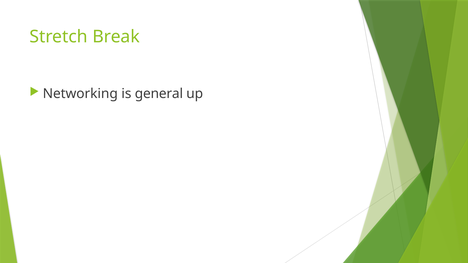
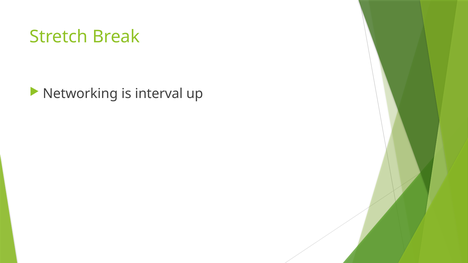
general: general -> interval
